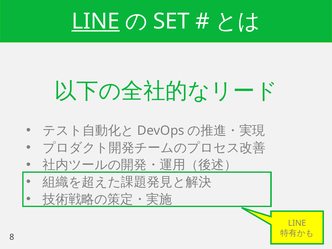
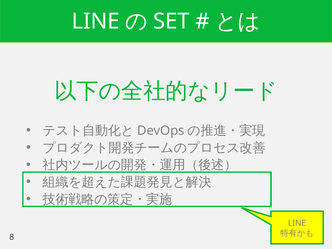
LINE at (96, 21) underline: present -> none
